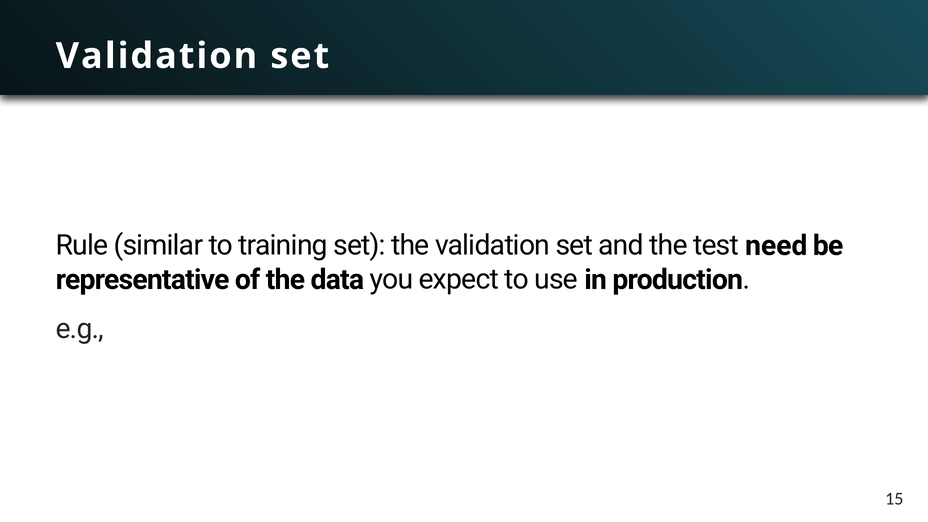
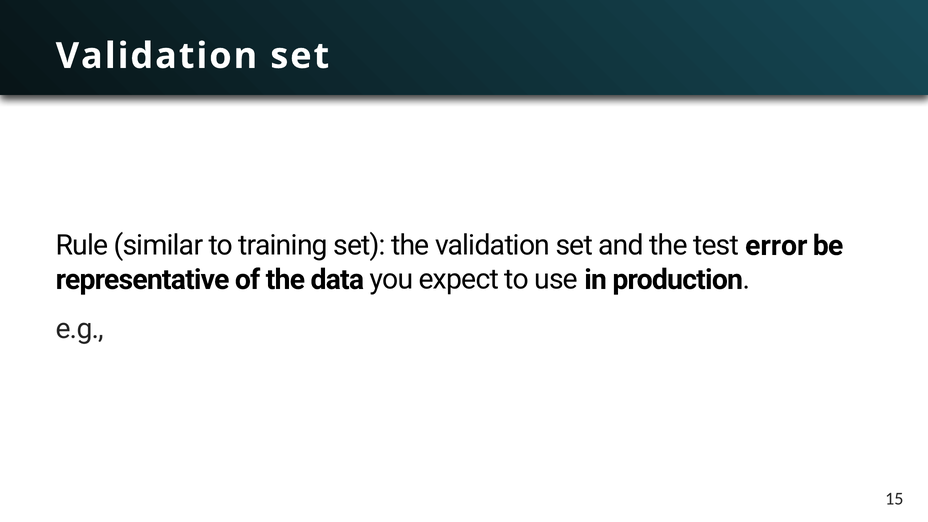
need: need -> error
